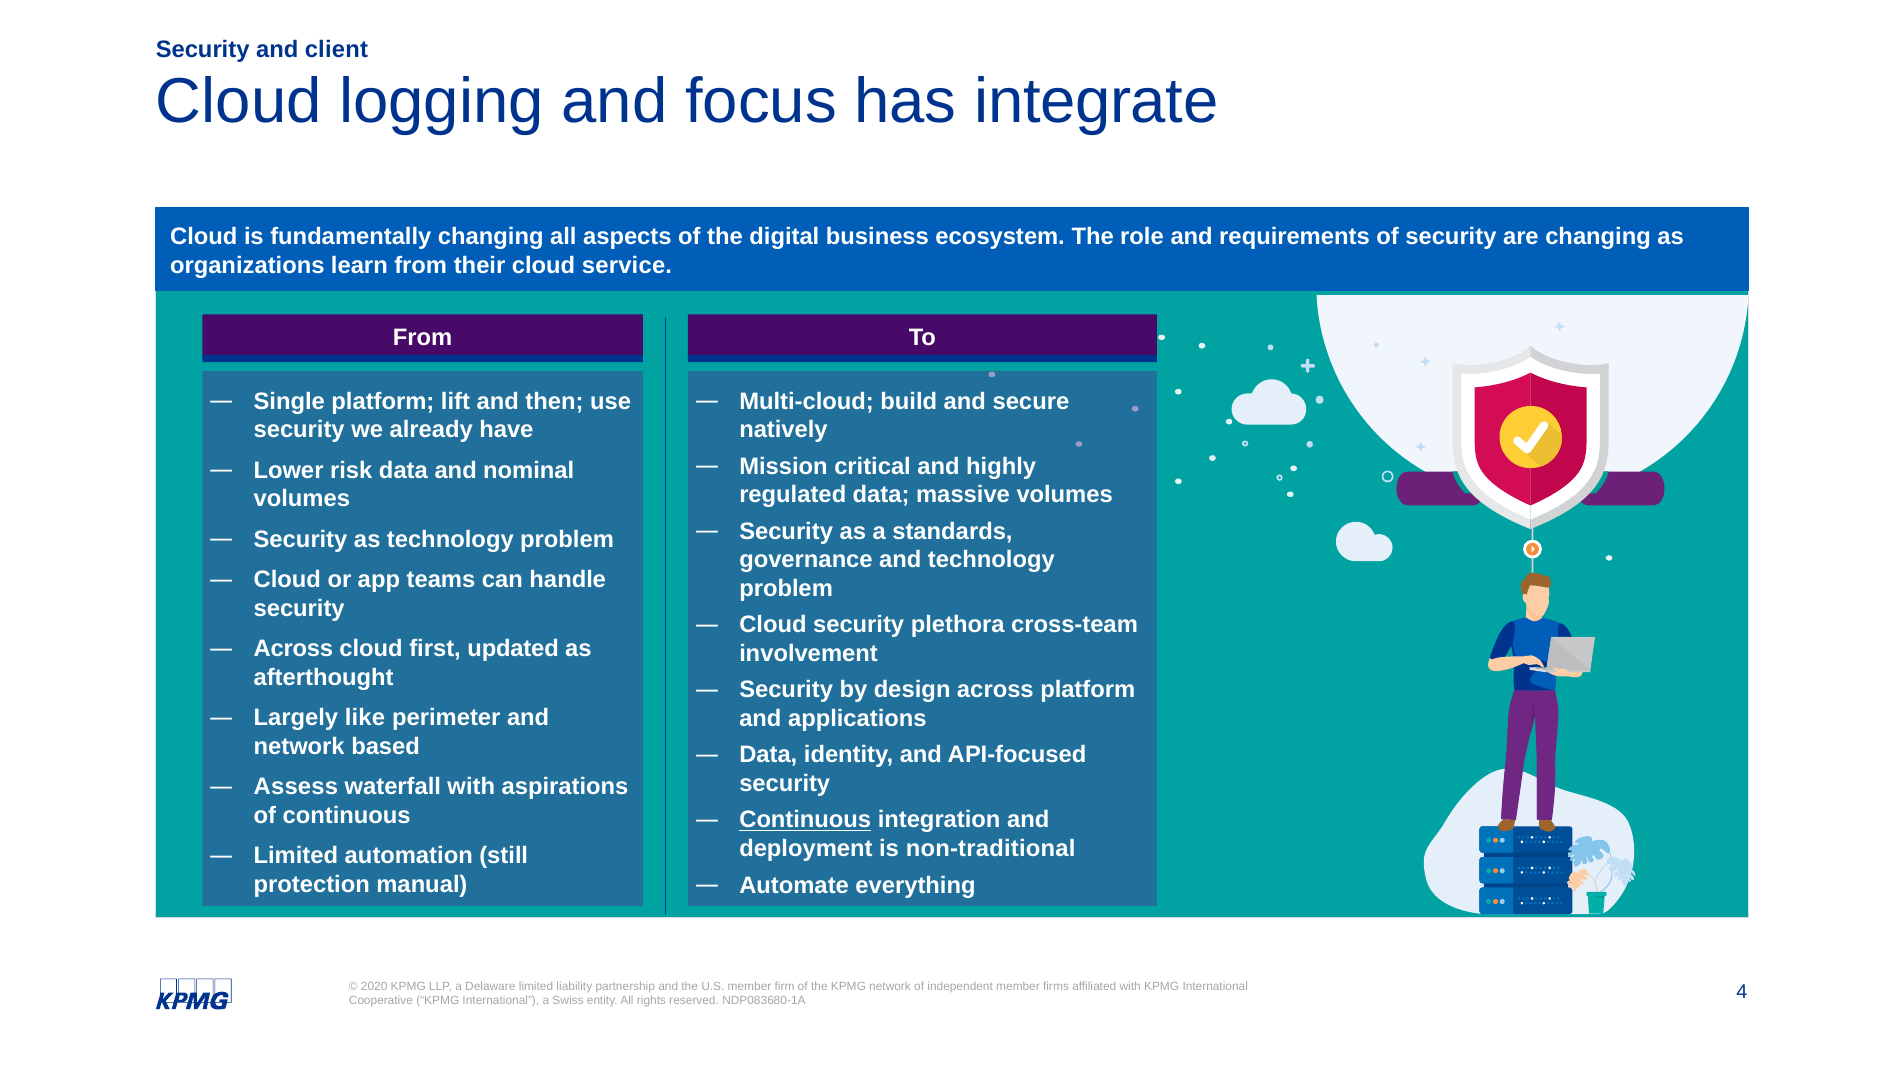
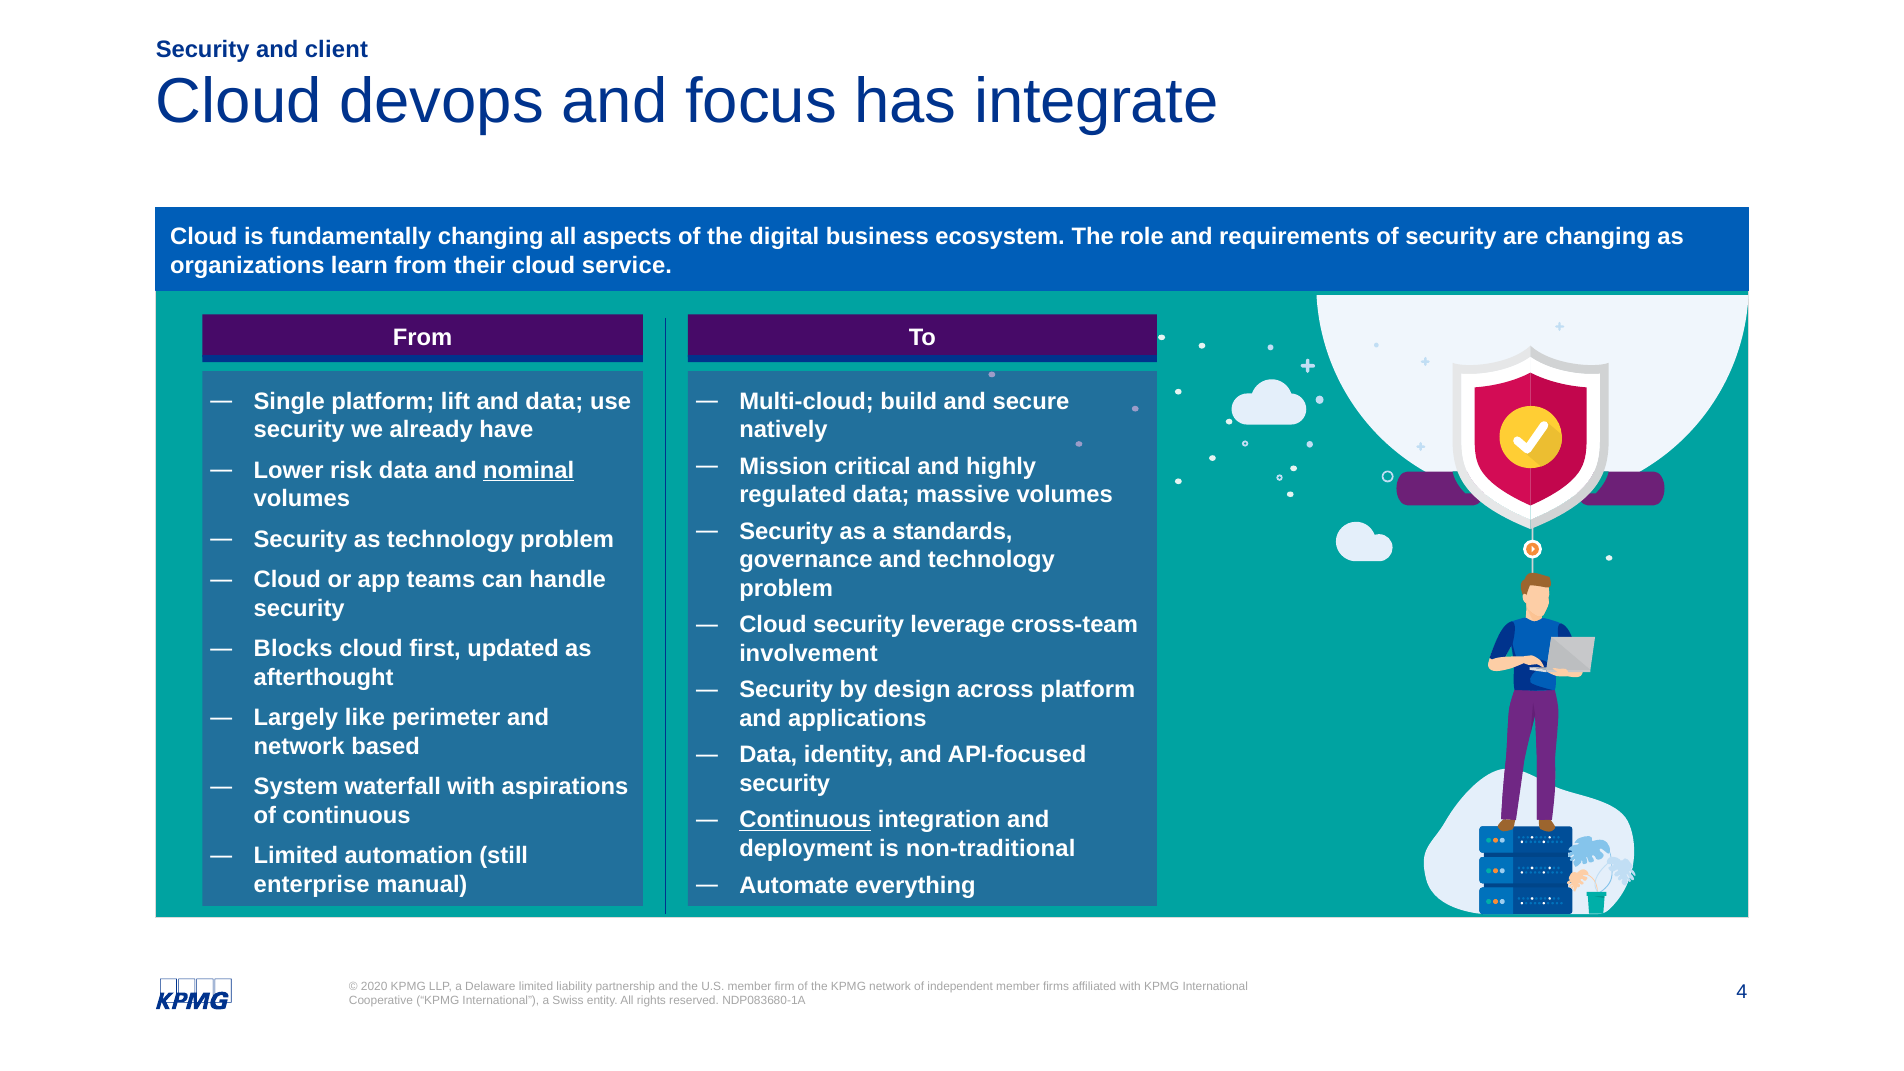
logging: logging -> devops
and then: then -> data
nominal underline: none -> present
plethora: plethora -> leverage
Across at (293, 649): Across -> Blocks
Assess: Assess -> System
protection: protection -> enterprise
